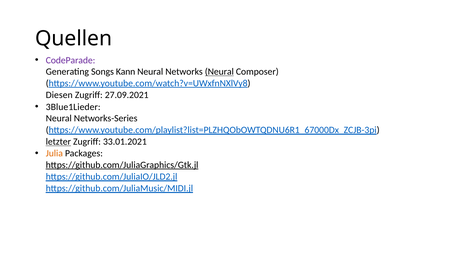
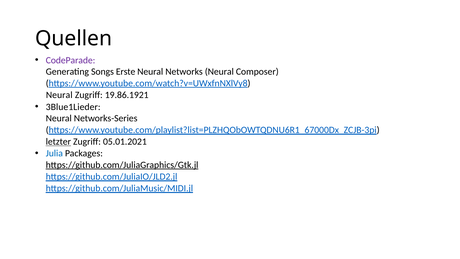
Kann: Kann -> Erste
Neural at (219, 72) underline: present -> none
Diesen at (59, 95): Diesen -> Neural
27.09.2021: 27.09.2021 -> 19.86.1921
33.01.2021: 33.01.2021 -> 05.01.2021
Julia colour: orange -> blue
